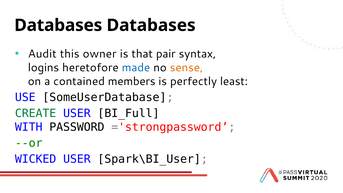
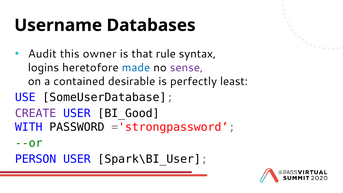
Databases at (58, 25): Databases -> Username
pair: pair -> rule
sense colour: orange -> purple
members: members -> desirable
CREATE colour: green -> purple
BI_Full: BI_Full -> BI_Good
WICKED: WICKED -> PERSON
